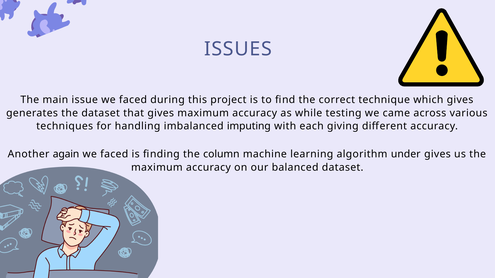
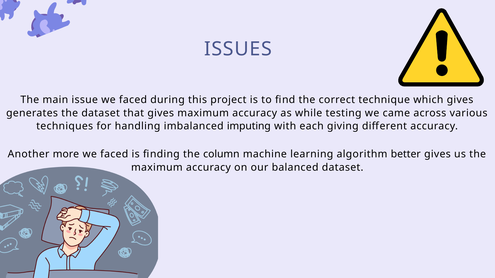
again: again -> more
under: under -> better
